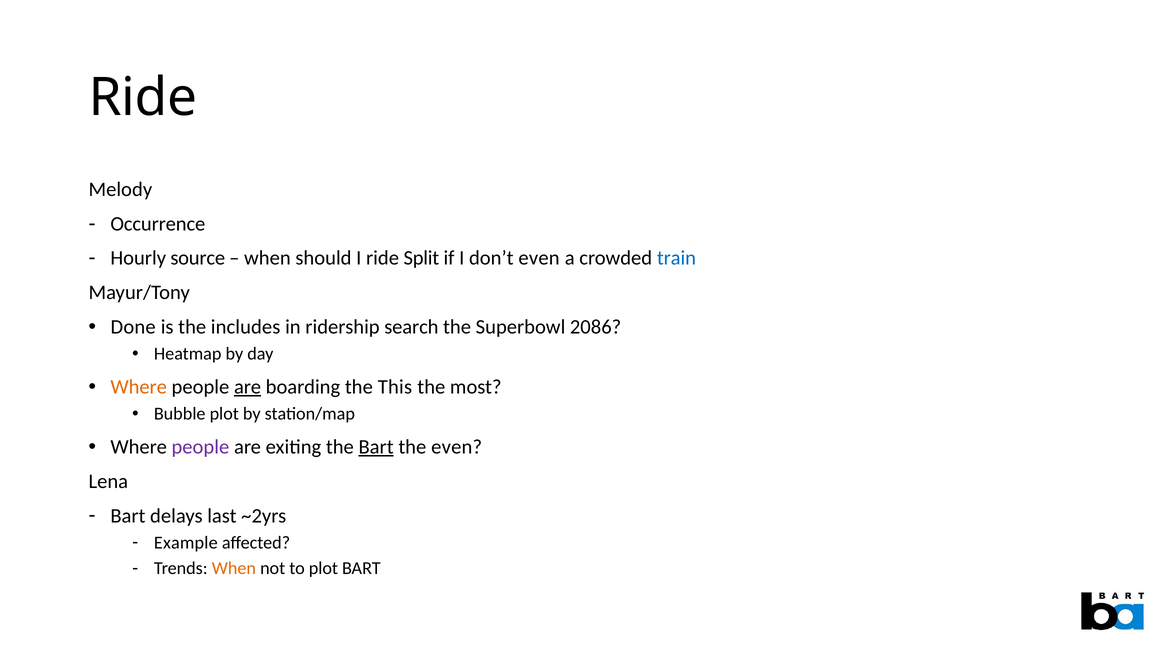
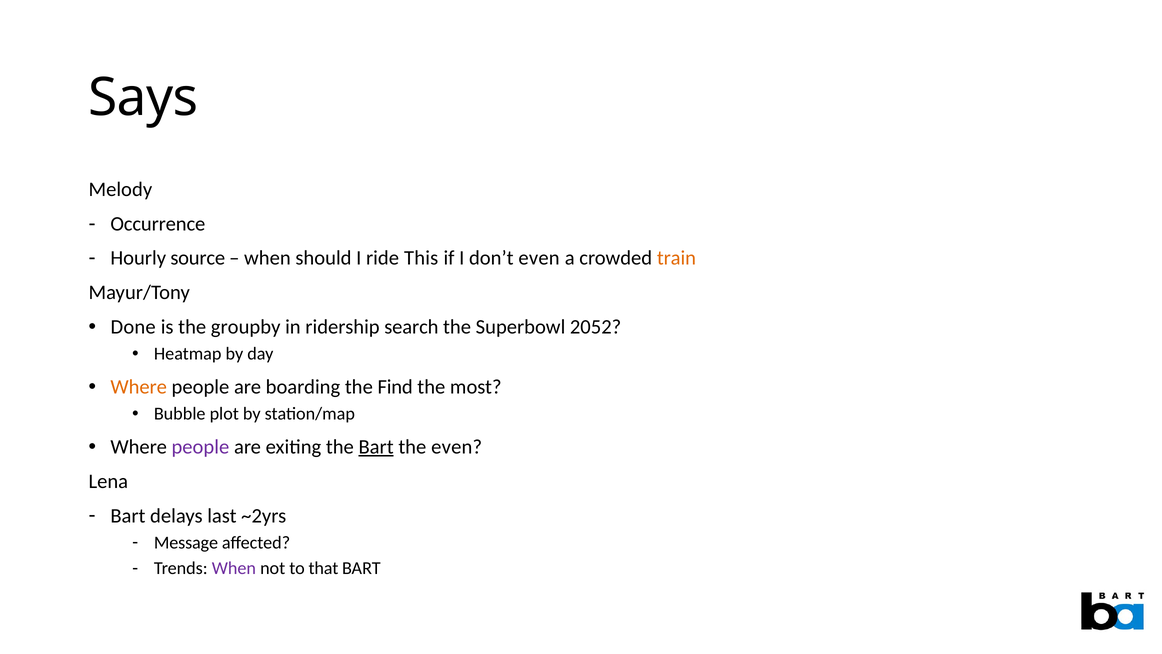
Ride at (143, 98): Ride -> Says
Split: Split -> This
train colour: blue -> orange
includes: includes -> groupby
2086: 2086 -> 2052
are at (248, 387) underline: present -> none
This: This -> Find
Example: Example -> Message
When at (234, 568) colour: orange -> purple
to plot: plot -> that
